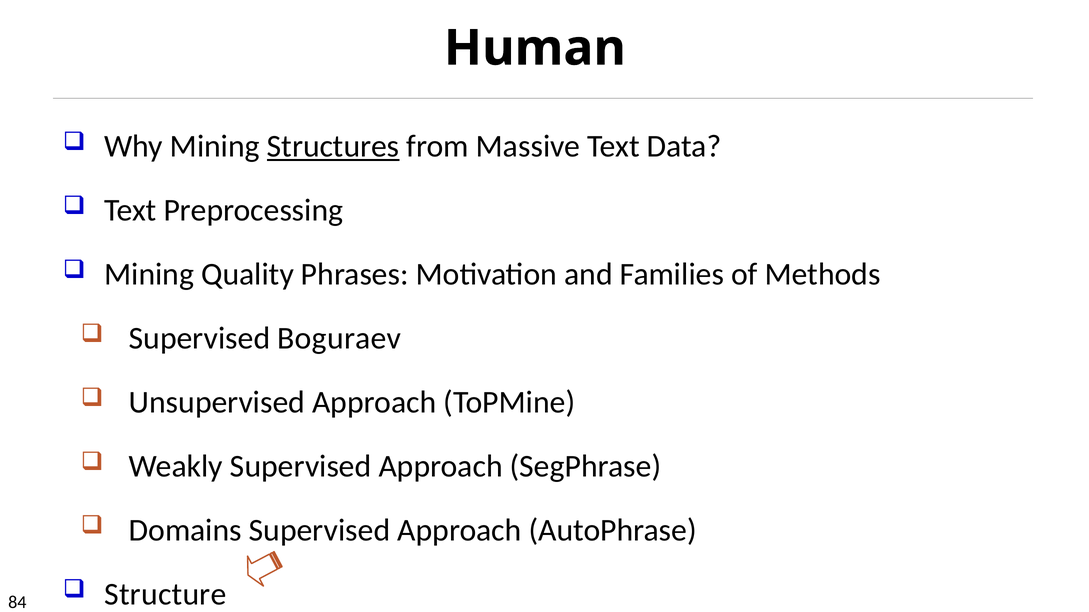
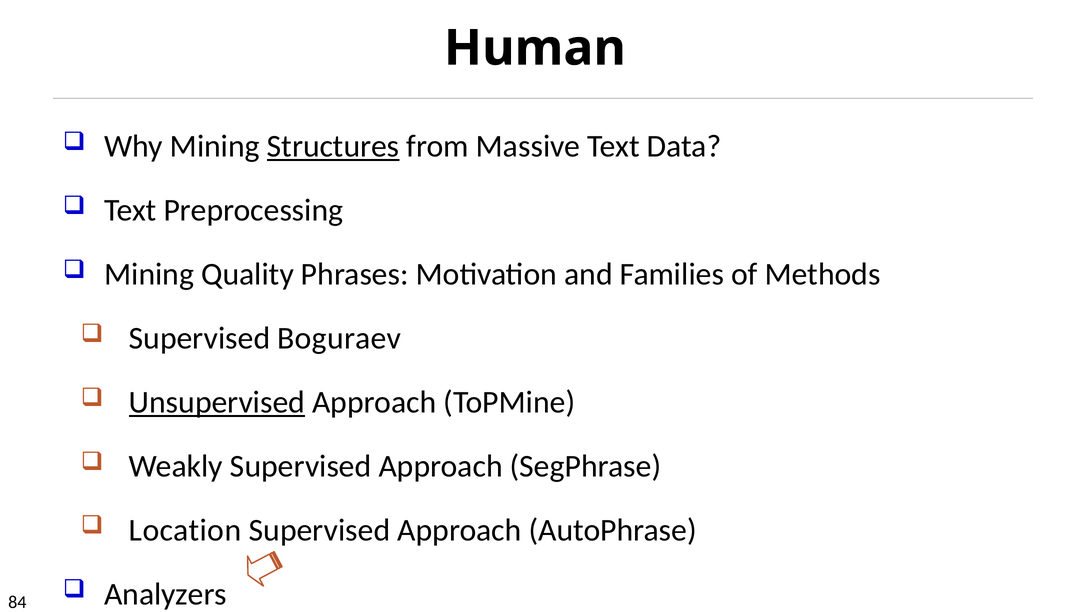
Unsupervised underline: none -> present
Domains: Domains -> Location
Structure: Structure -> Analyzers
